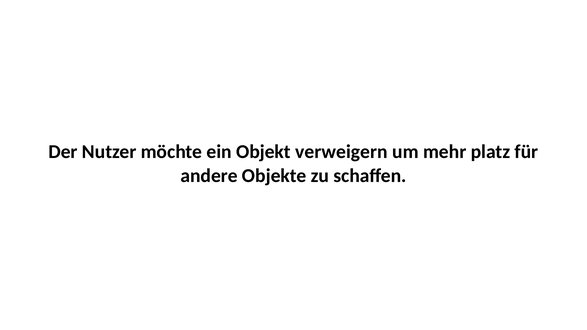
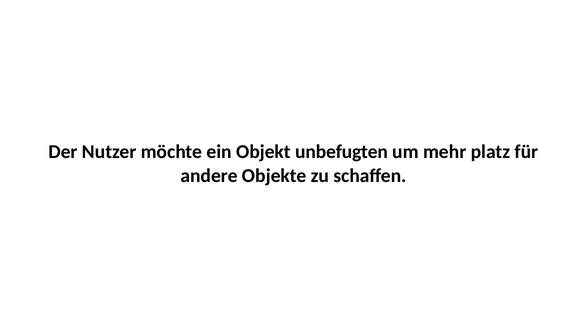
verweigern: verweigern -> unbefugten
